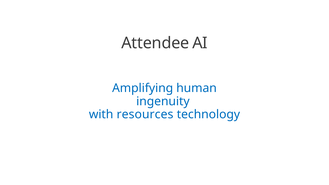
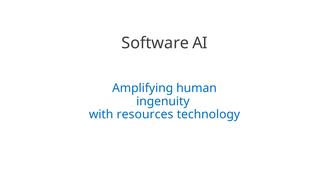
Attendee: Attendee -> Software
